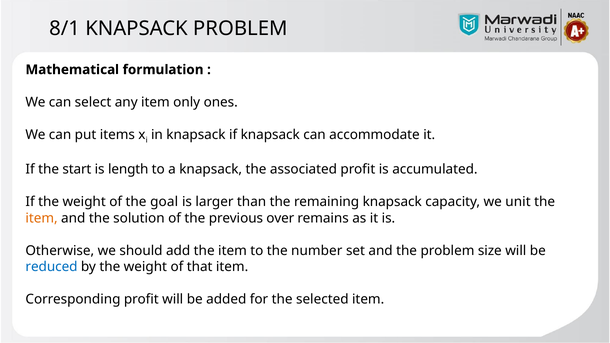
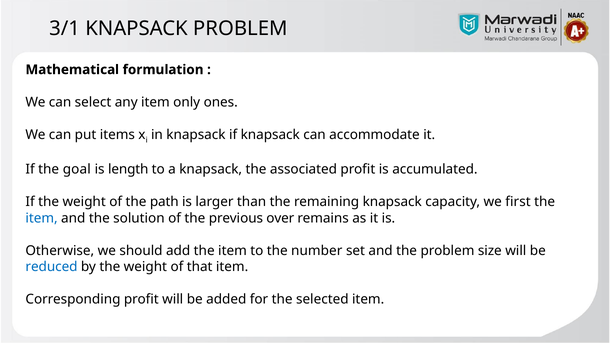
8/1: 8/1 -> 3/1
start: start -> goal
goal: goal -> path
unit: unit -> first
item at (42, 218) colour: orange -> blue
